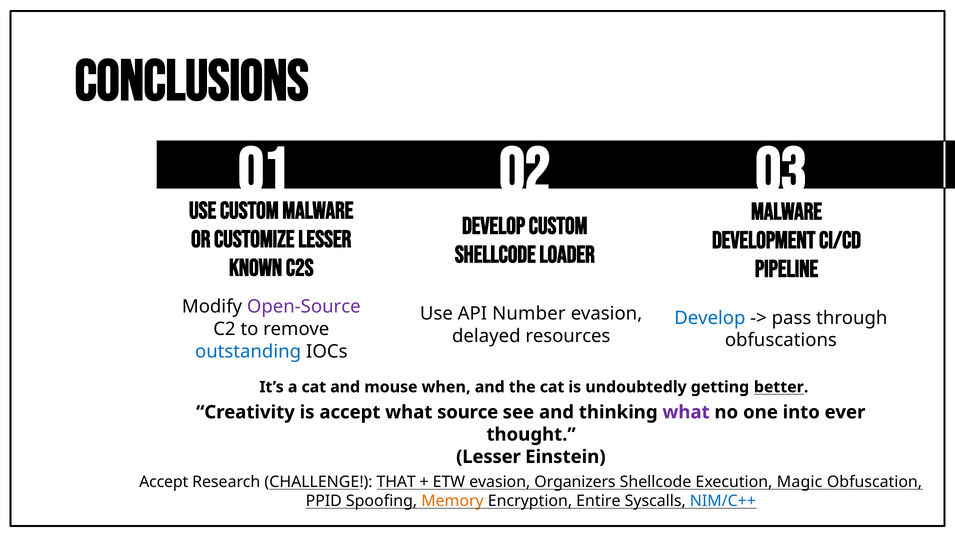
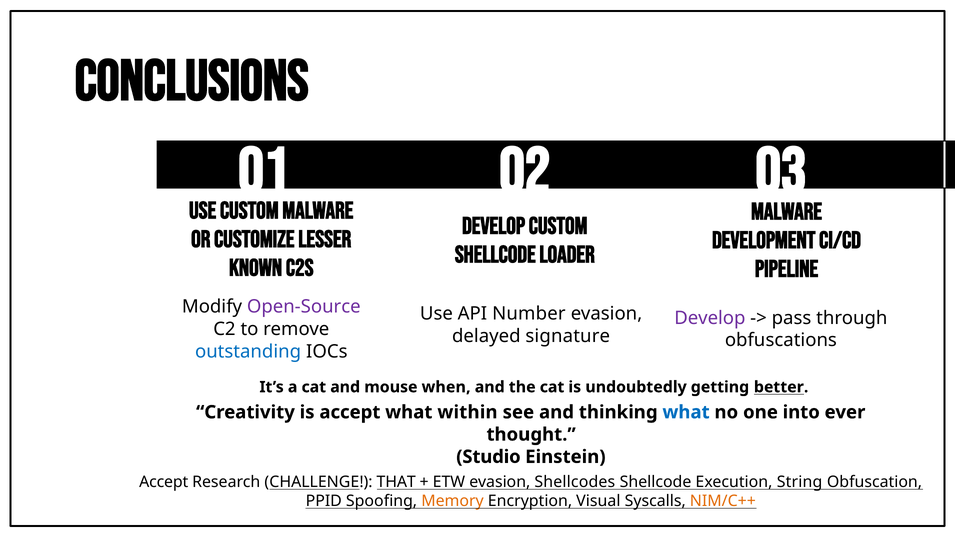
Develop at (710, 318) colour: blue -> purple
resources: resources -> signature
source: source -> within
what at (686, 412) colour: purple -> blue
Lesser at (488, 457): Lesser -> Studio
Organizers: Organizers -> Shellcodes
Magic: Magic -> String
Entire: Entire -> Visual
NIM/C++ colour: blue -> orange
